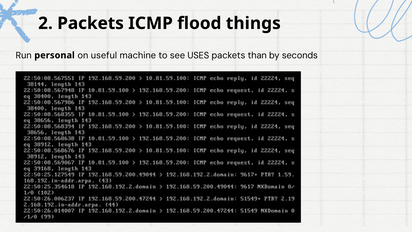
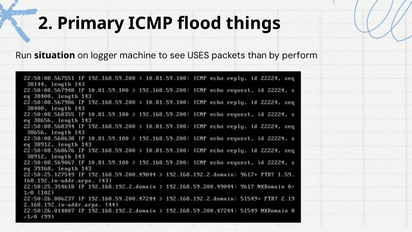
2 Packets: Packets -> Primary
personal: personal -> situation
useful: useful -> logger
seconds: seconds -> perform
